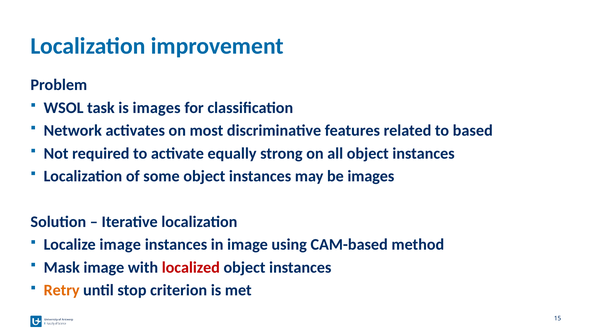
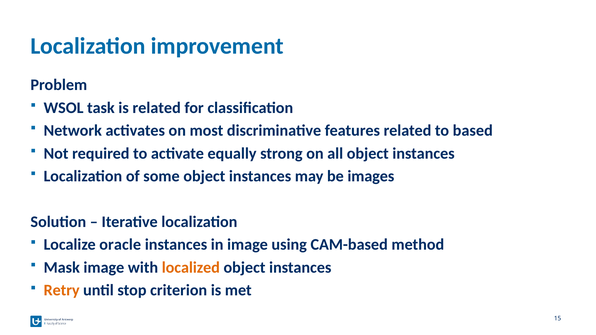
is images: images -> related
Localize image: image -> oracle
localized colour: red -> orange
